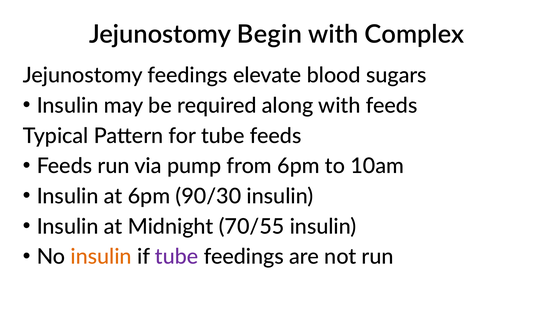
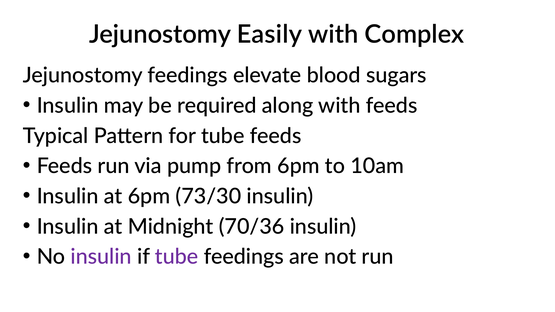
Begin: Begin -> Easily
90/30: 90/30 -> 73/30
70/55: 70/55 -> 70/36
insulin at (101, 257) colour: orange -> purple
